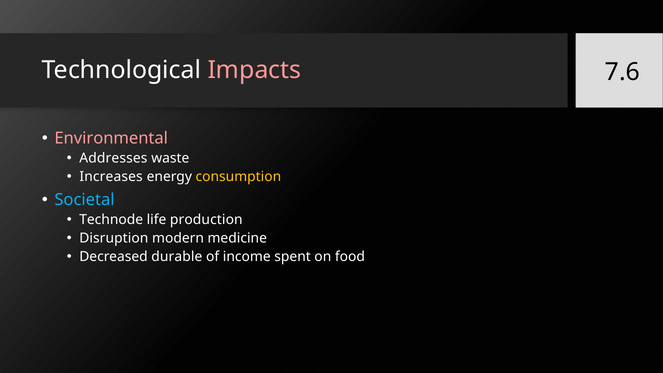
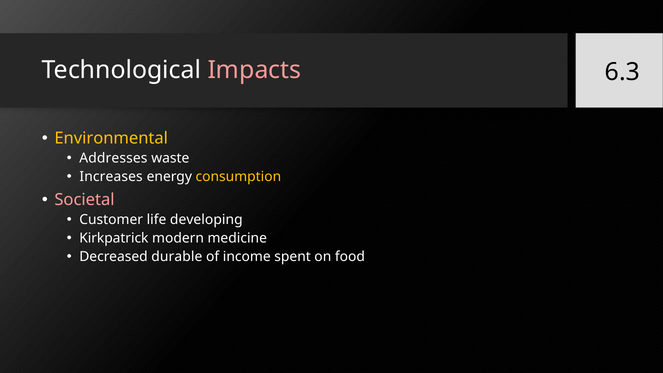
7.6: 7.6 -> 6.3
Environmental colour: pink -> yellow
Societal colour: light blue -> pink
Technode: Technode -> Customer
production: production -> developing
Disruption: Disruption -> Kirkpatrick
